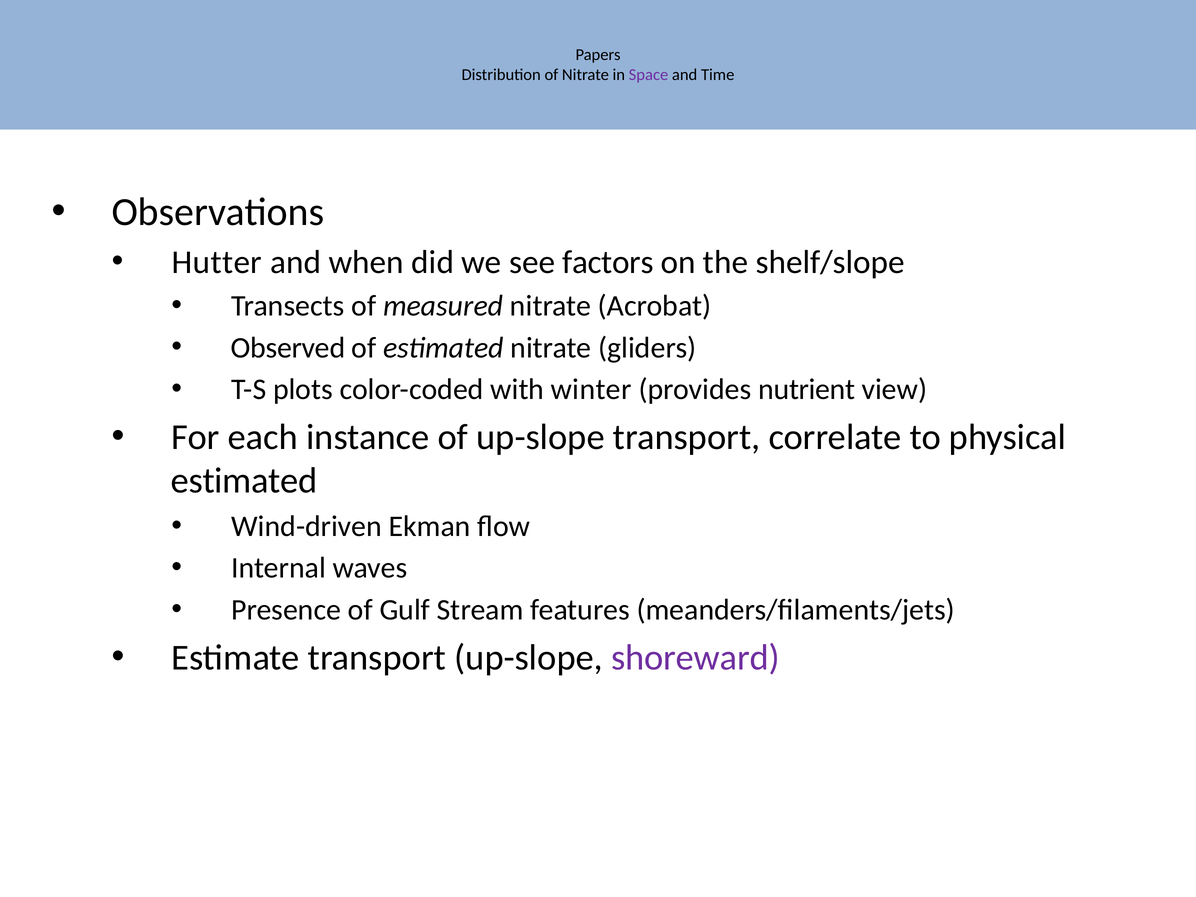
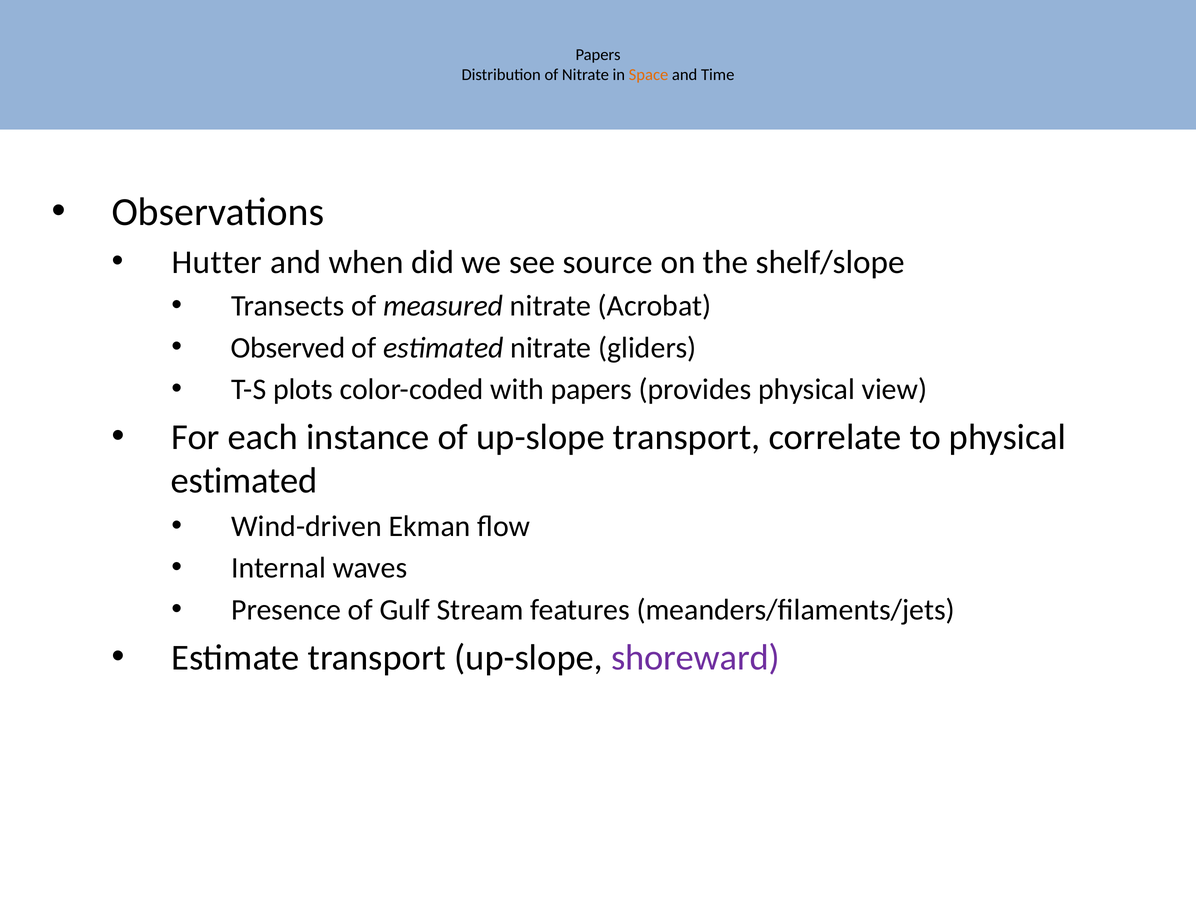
Space colour: purple -> orange
factors: factors -> source
with winter: winter -> papers
provides nutrient: nutrient -> physical
